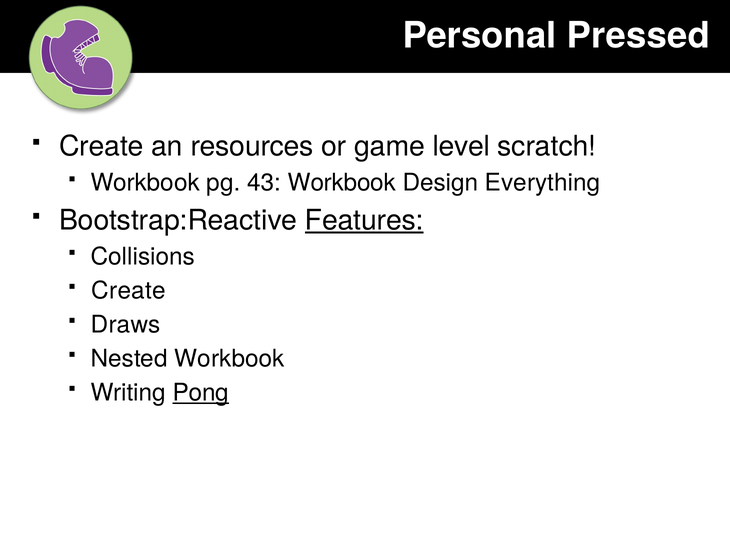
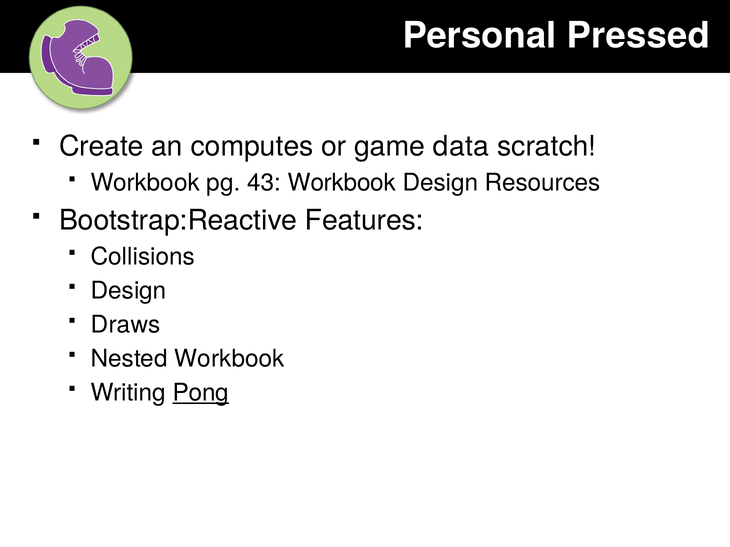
resources: resources -> computes
level: level -> data
Everything: Everything -> Resources
Features underline: present -> none
Create at (129, 291): Create -> Design
